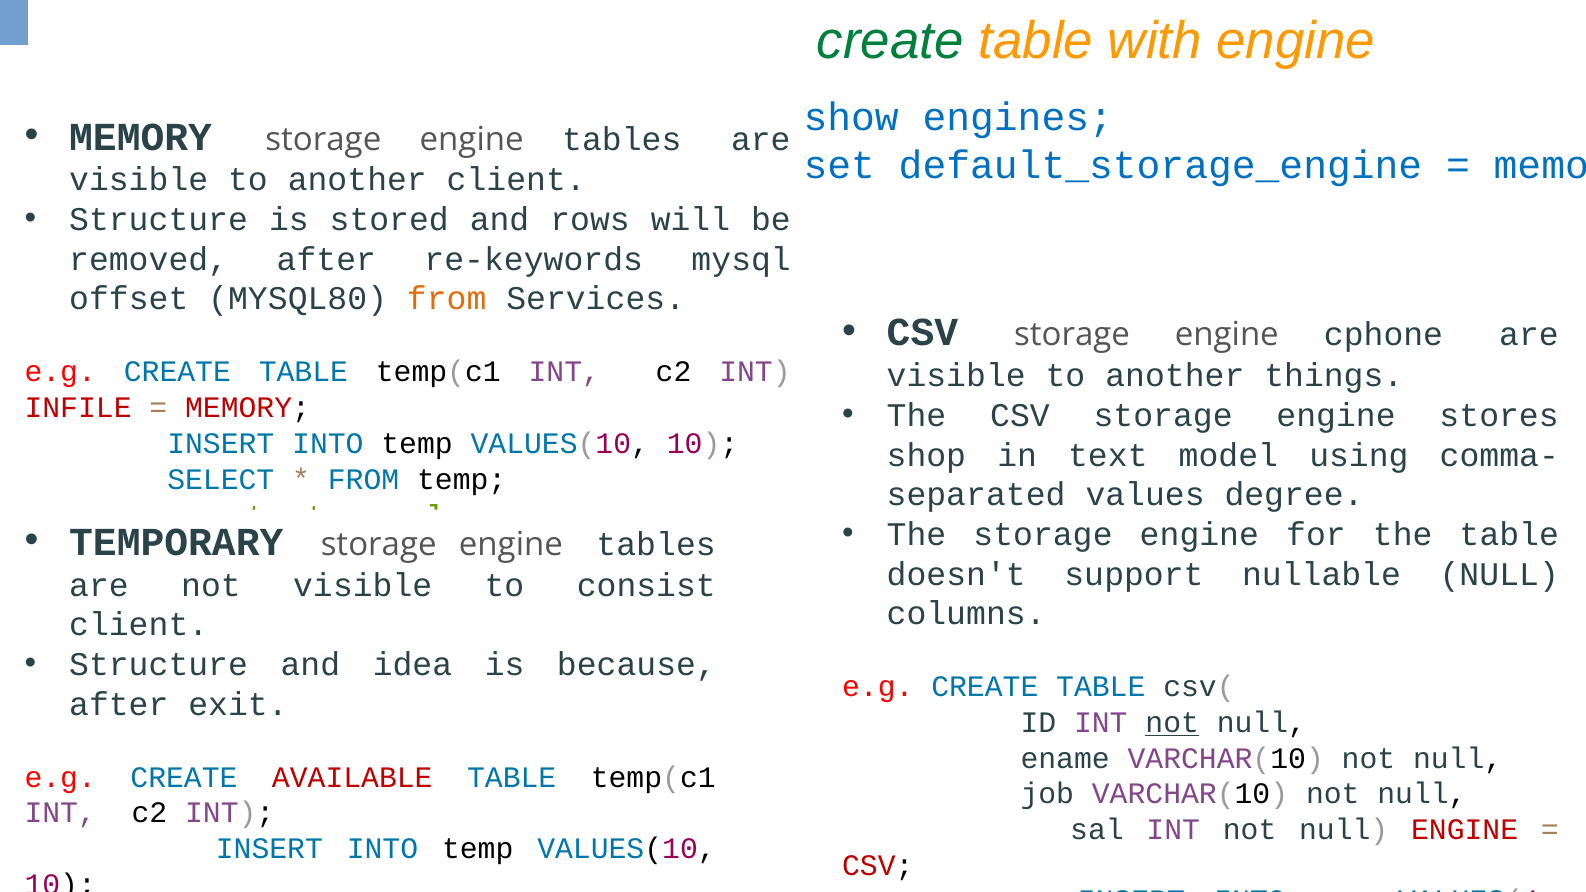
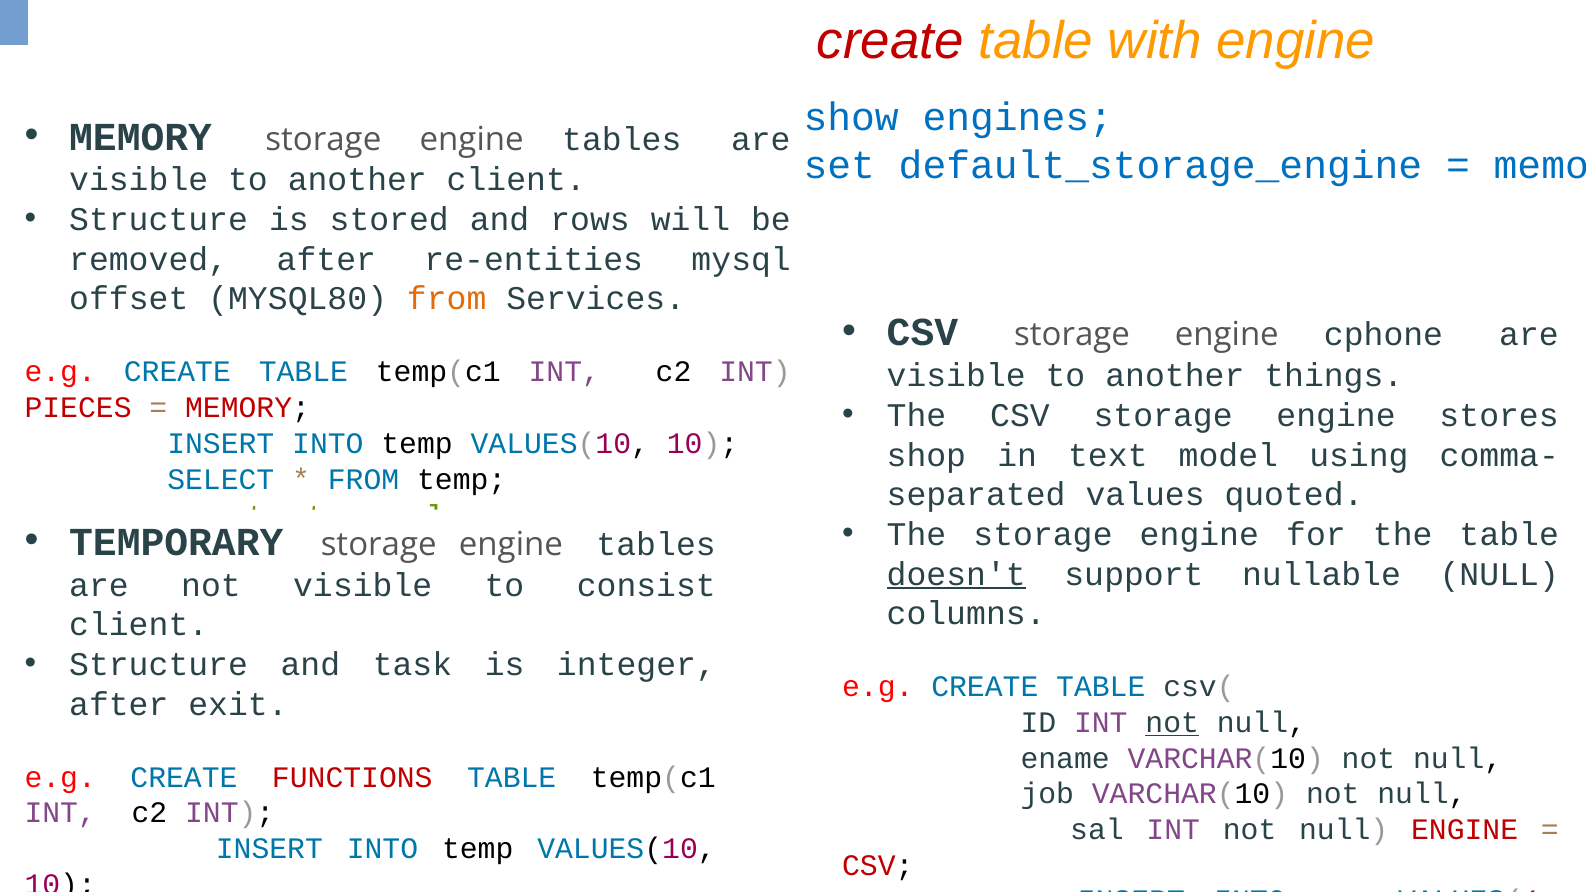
create at (890, 41) colour: green -> red
re-keywords: re-keywords -> re-entities
INFILE: INFILE -> PIECES
degree: degree -> quoted
doesn't underline: none -> present
idea: idea -> task
because: because -> integer
AVAILABLE: AVAILABLE -> FUNCTIONS
